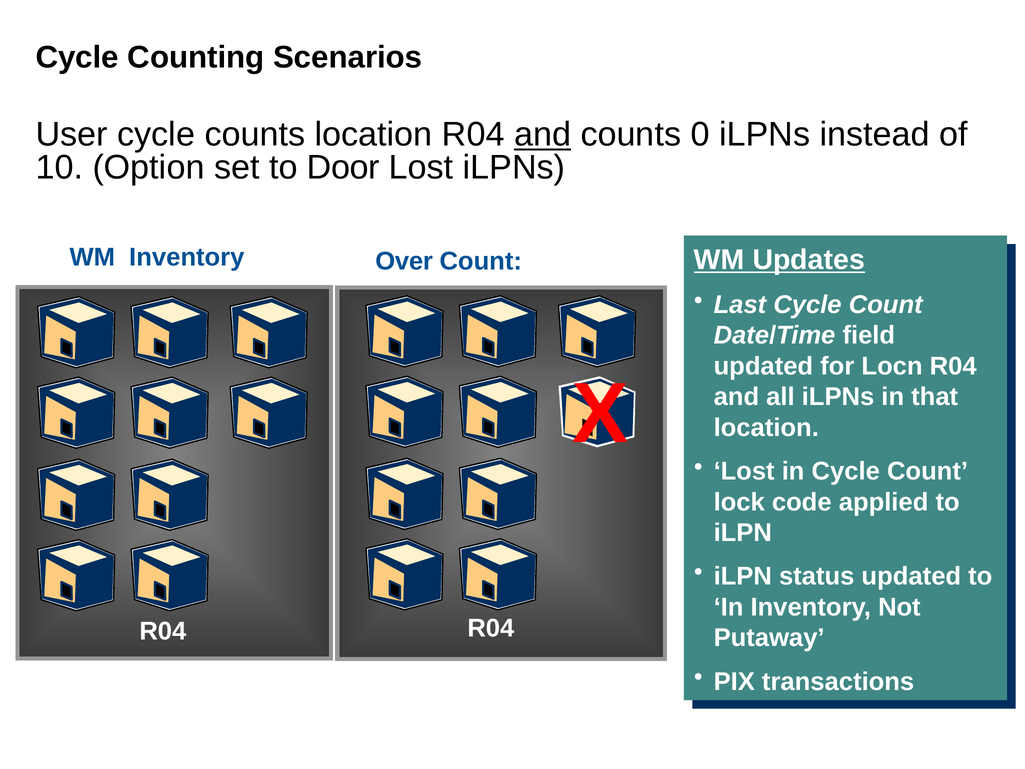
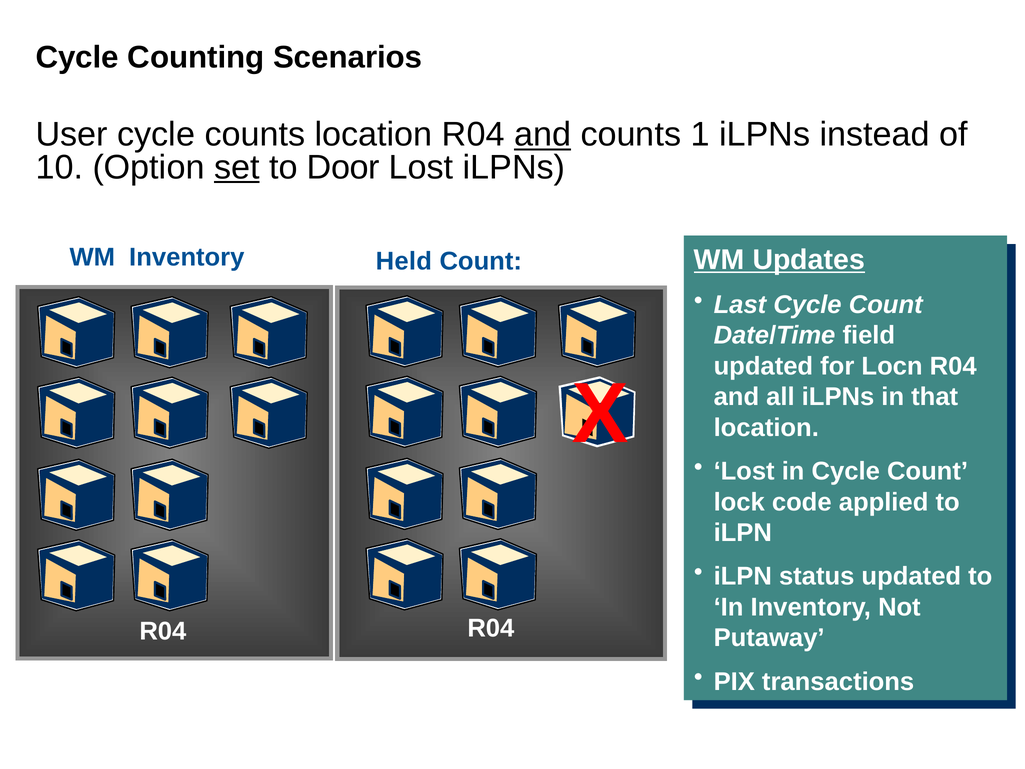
0: 0 -> 1
set underline: none -> present
Over: Over -> Held
